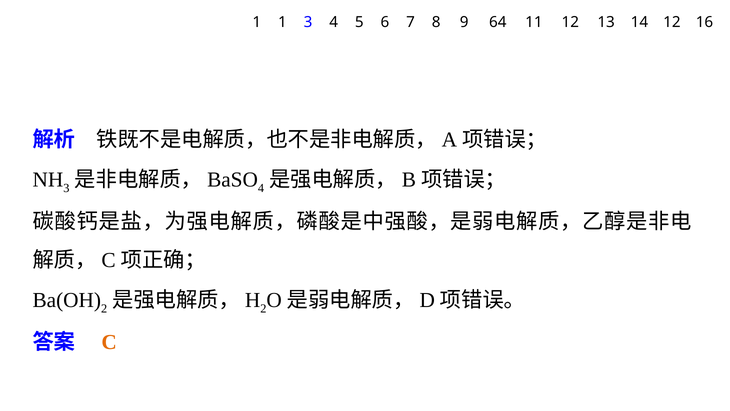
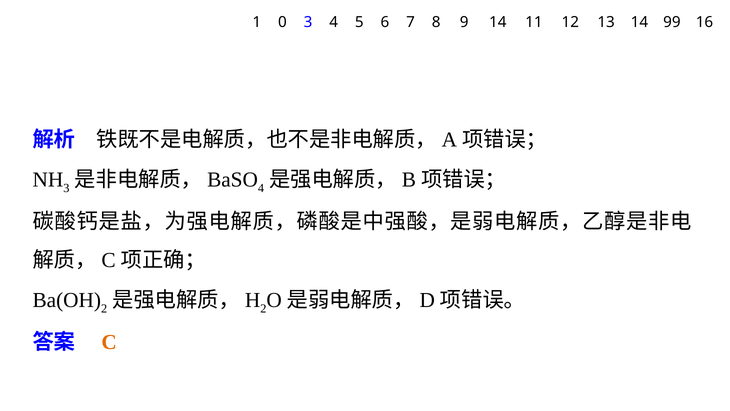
1 1: 1 -> 0
9 64: 64 -> 14
14 12: 12 -> 99
